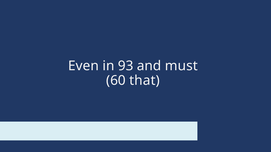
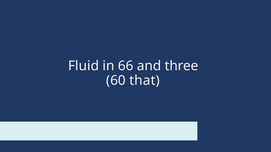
Even: Even -> Fluid
93: 93 -> 66
must: must -> three
